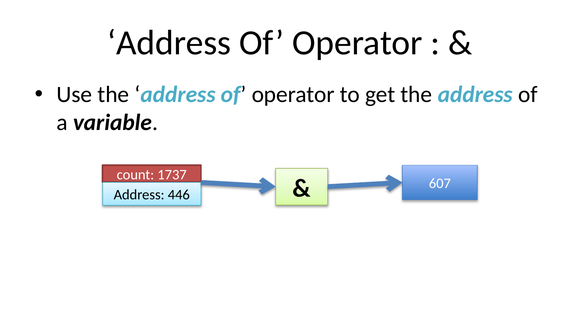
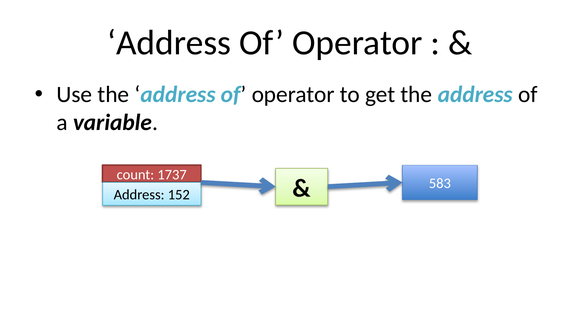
446: 446 -> 152
607: 607 -> 583
